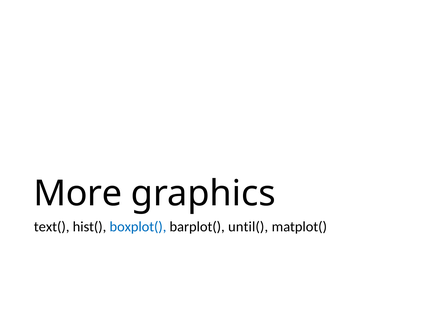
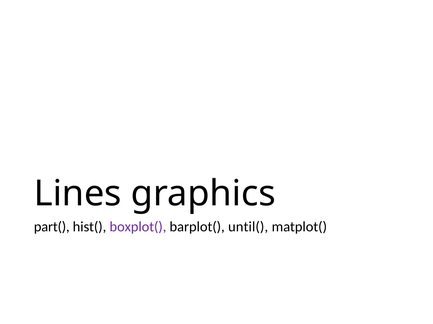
More: More -> Lines
text(: text( -> part(
boxplot( colour: blue -> purple
